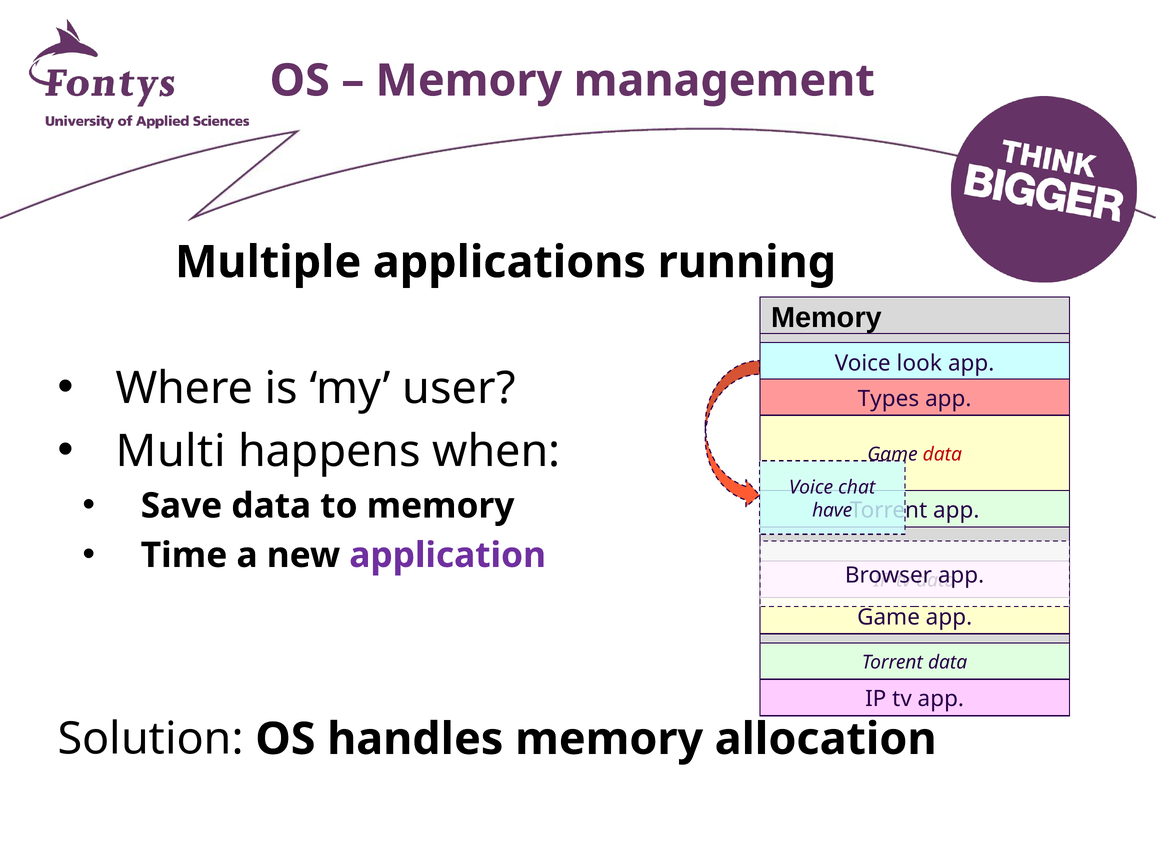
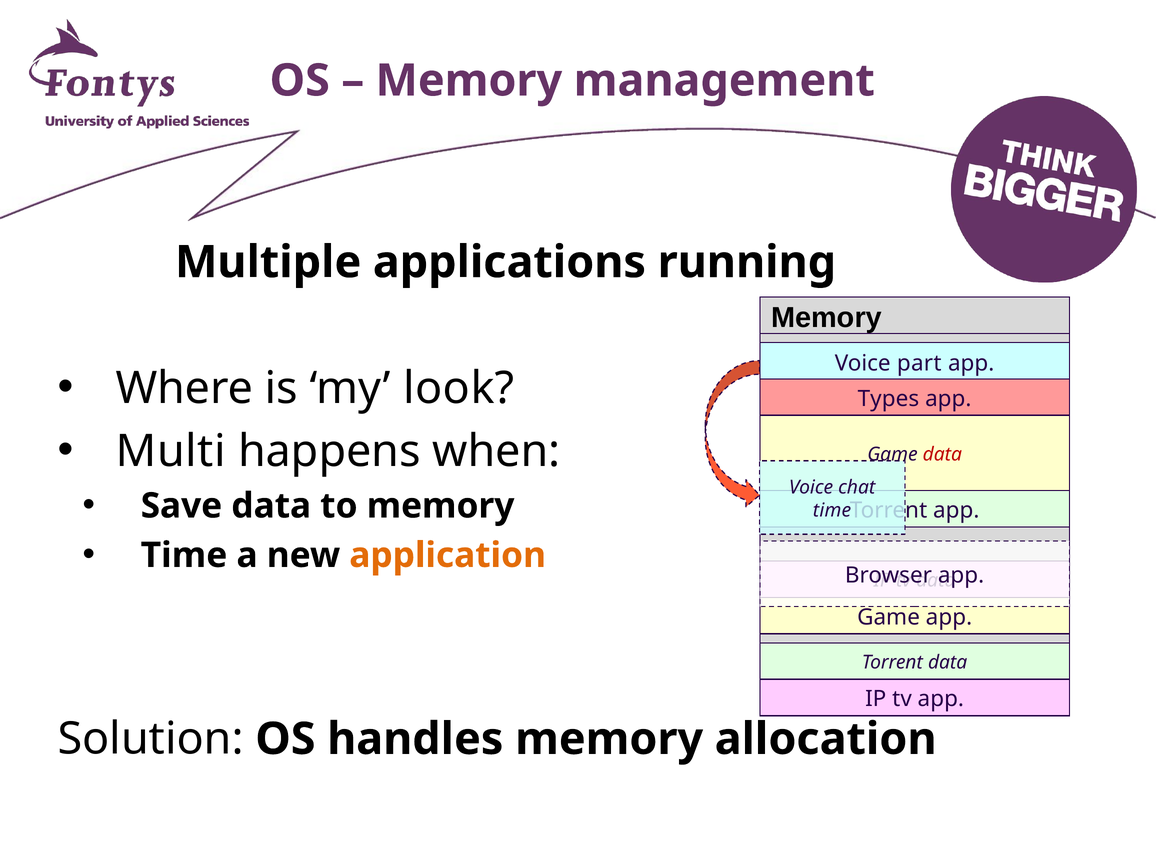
look: look -> part
user: user -> look
have at (832, 510): have -> time
application colour: purple -> orange
